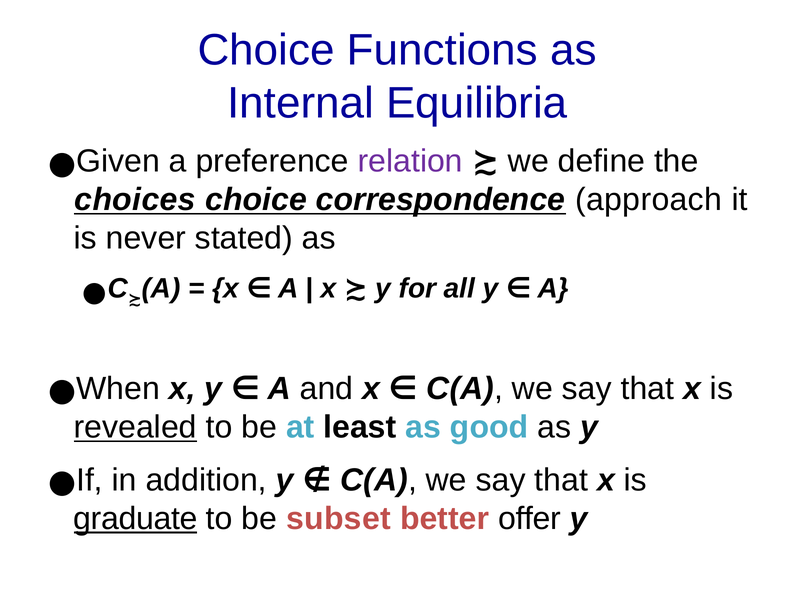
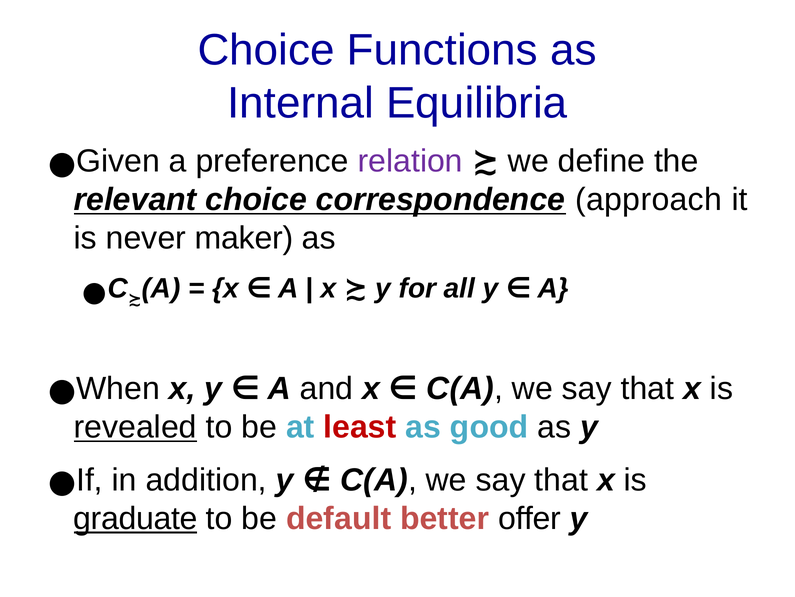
choices: choices -> relevant
stated: stated -> maker
least colour: black -> red
subset: subset -> default
